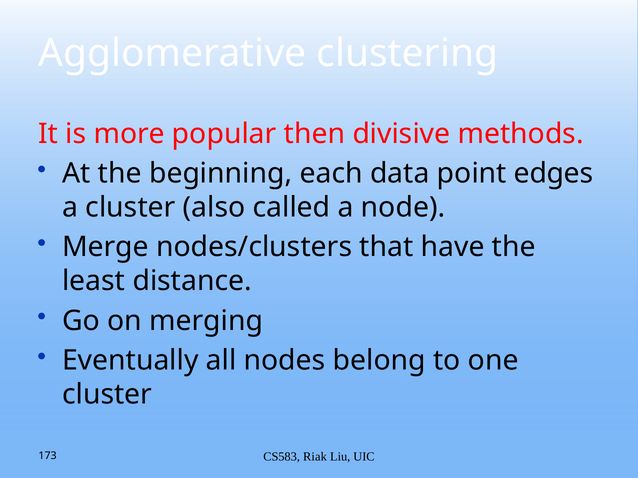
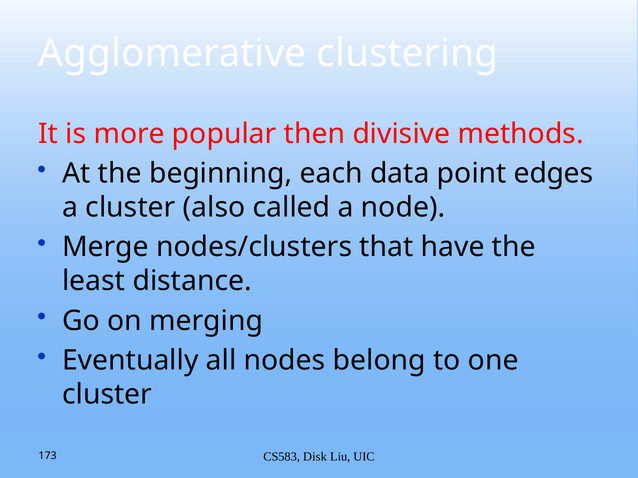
Riak: Riak -> Disk
